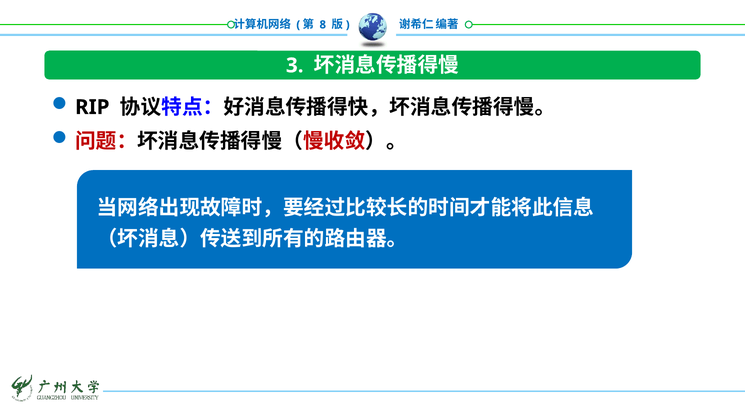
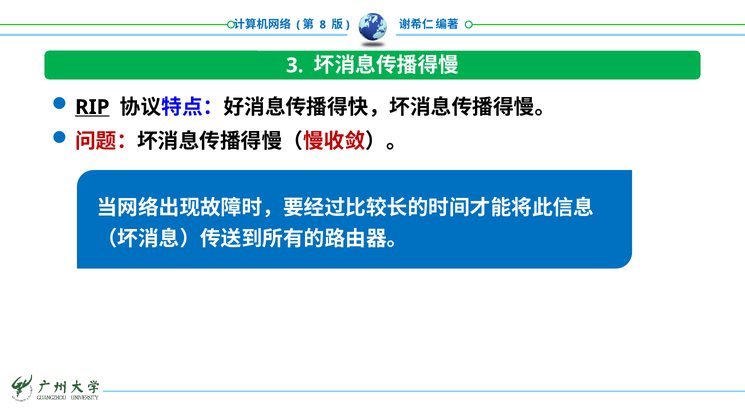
RIP underline: none -> present
